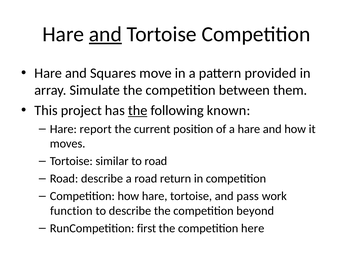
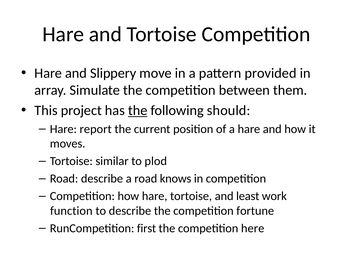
and at (105, 34) underline: present -> none
Squares: Squares -> Slippery
known: known -> should
to road: road -> plod
return: return -> knows
pass: pass -> least
beyond: beyond -> fortune
